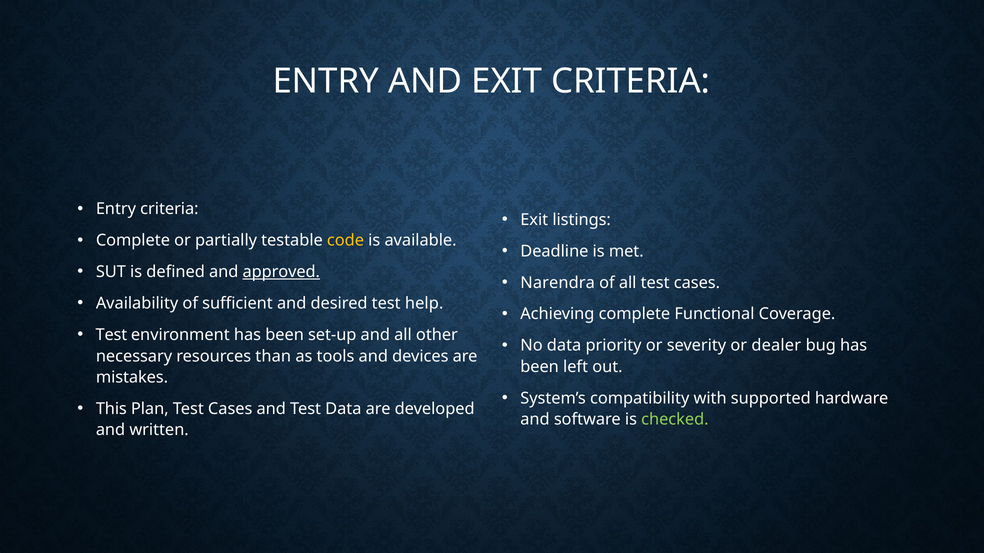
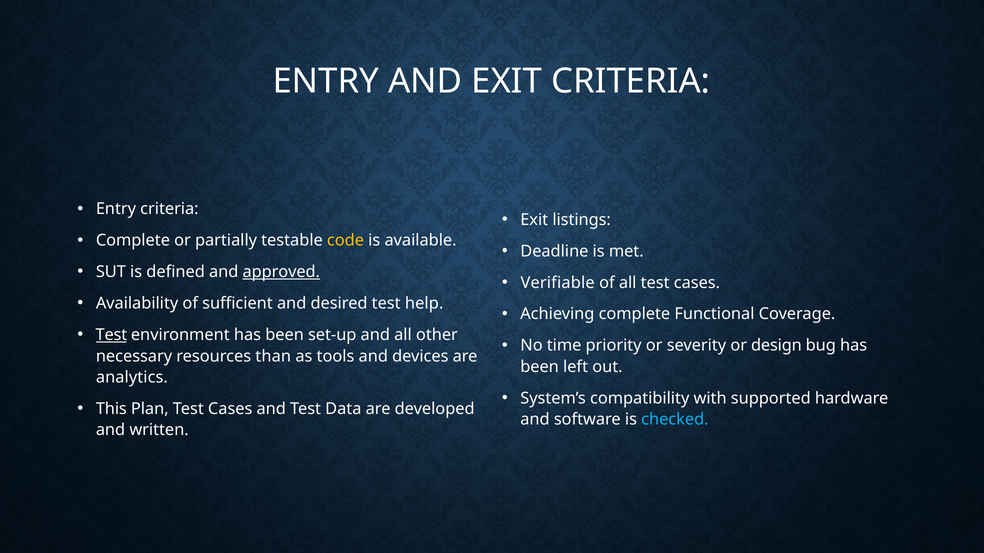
Narendra: Narendra -> Verifiable
Test at (111, 335) underline: none -> present
No data: data -> time
dealer: dealer -> design
mistakes: mistakes -> analytics
checked colour: light green -> light blue
